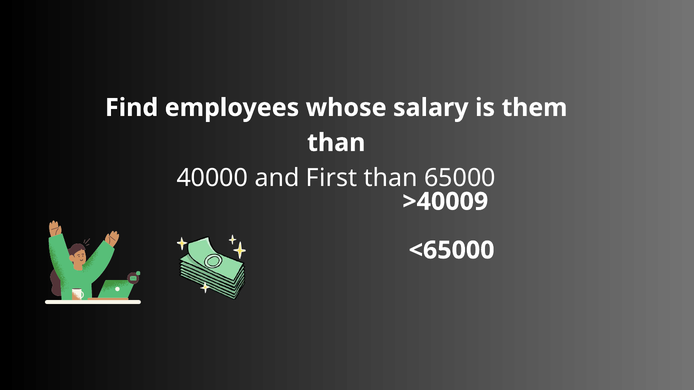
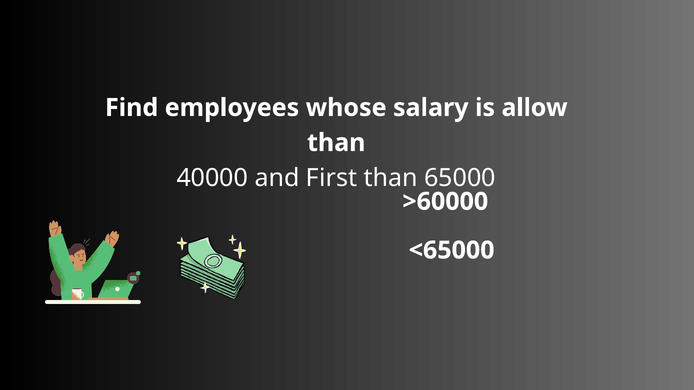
them: them -> allow
>40009: >40009 -> >60000
